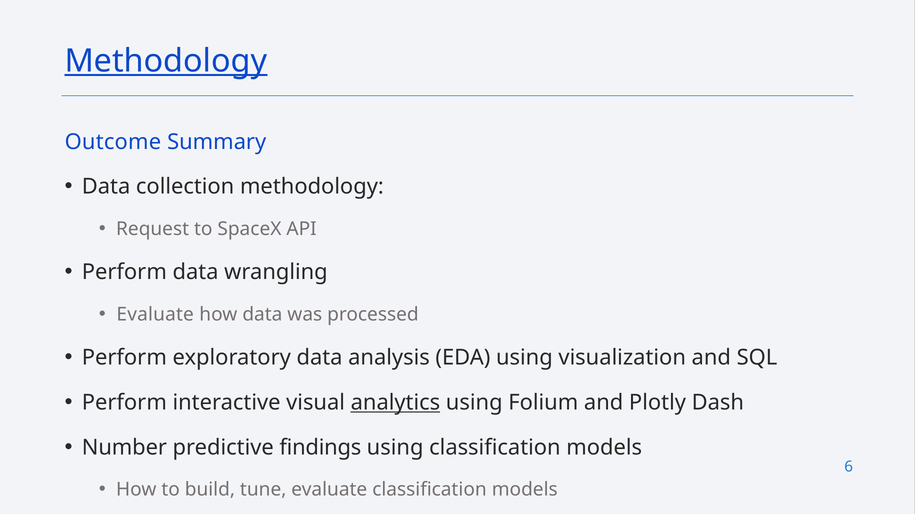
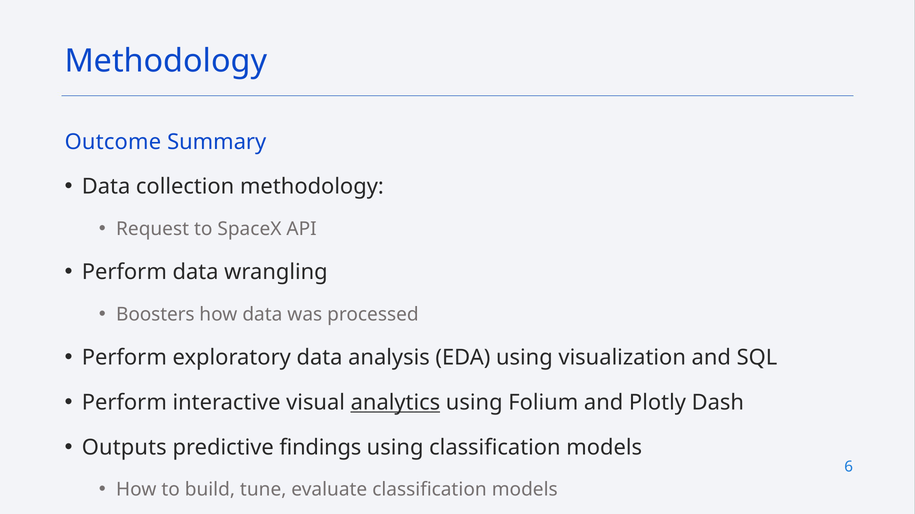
Methodology at (166, 61) underline: present -> none
Evaluate at (155, 315): Evaluate -> Boosters
Number: Number -> Outputs
